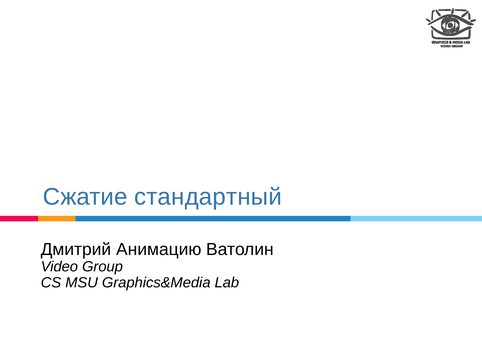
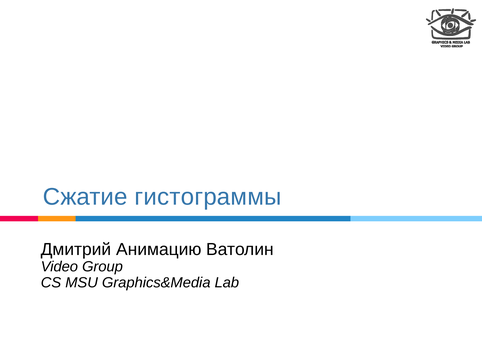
стандартный: стандартный -> гистограммы
